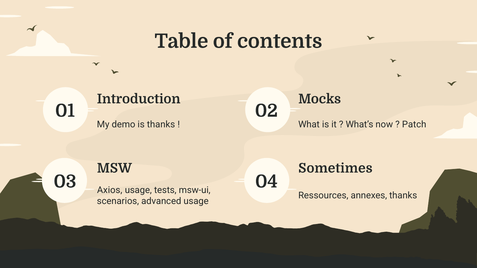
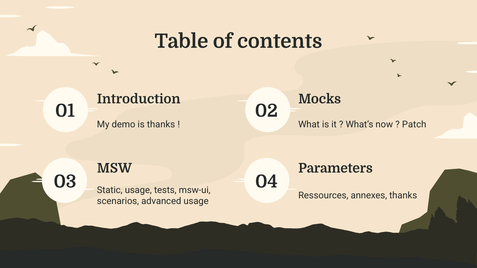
Sometimes: Sometimes -> Parameters
Axios: Axios -> Static
